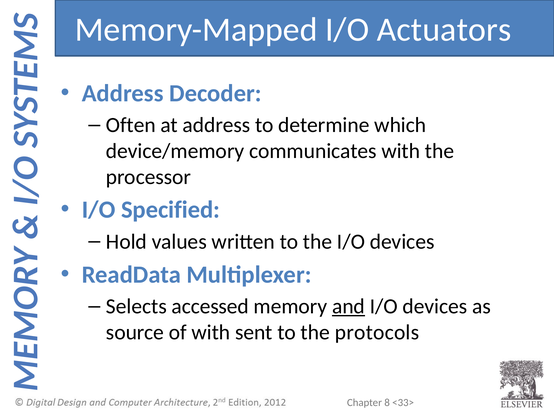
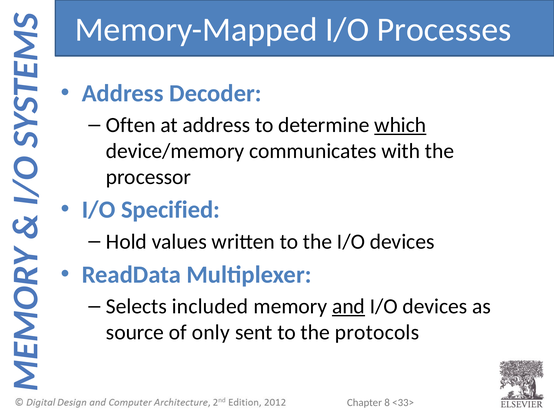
Actuators: Actuators -> Processes
which underline: none -> present
accessed: accessed -> included
of with: with -> only
